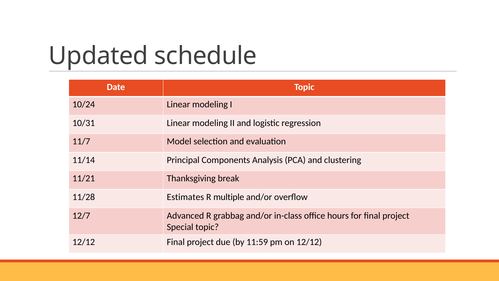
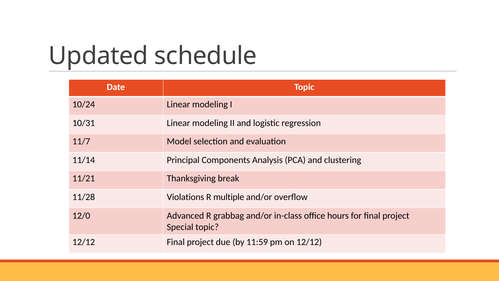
Estimates: Estimates -> Violations
12/7: 12/7 -> 12/0
